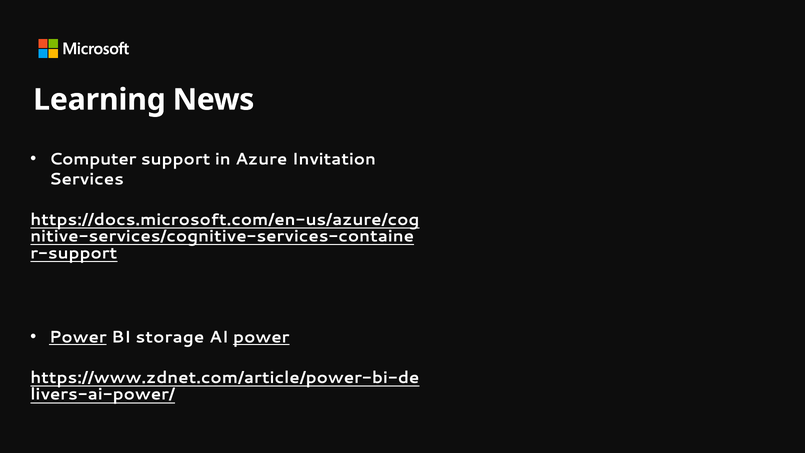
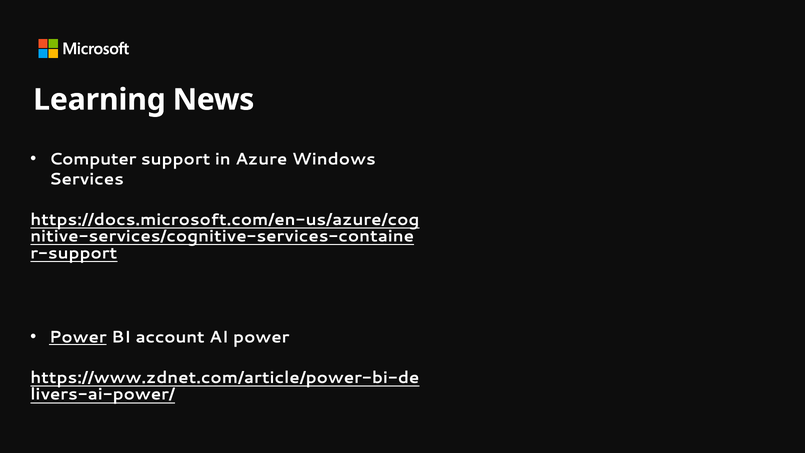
Invitation: Invitation -> Windows
storage: storage -> account
power at (261, 337) underline: present -> none
